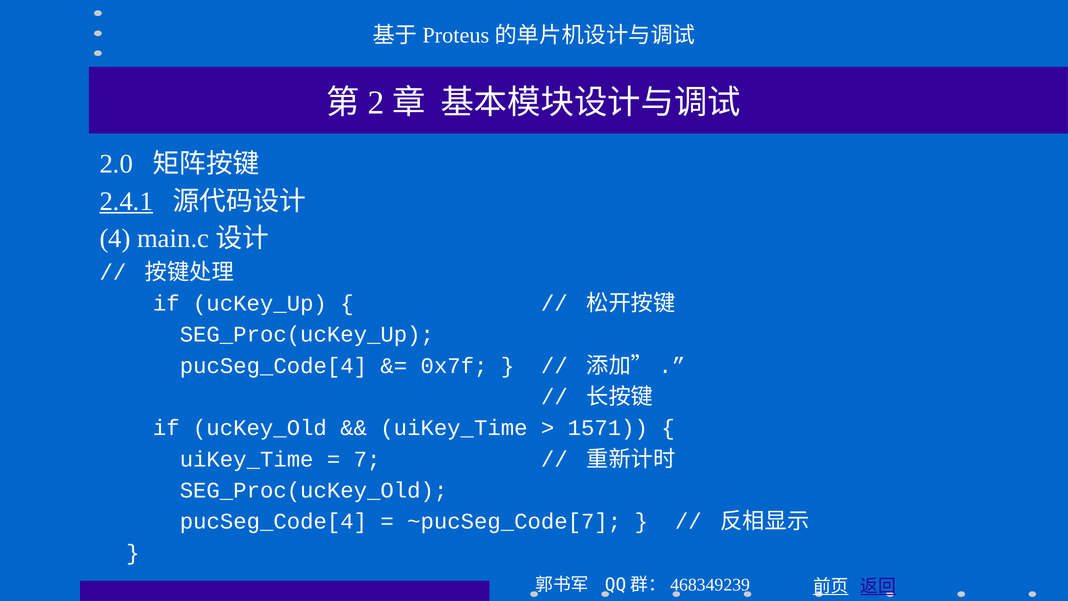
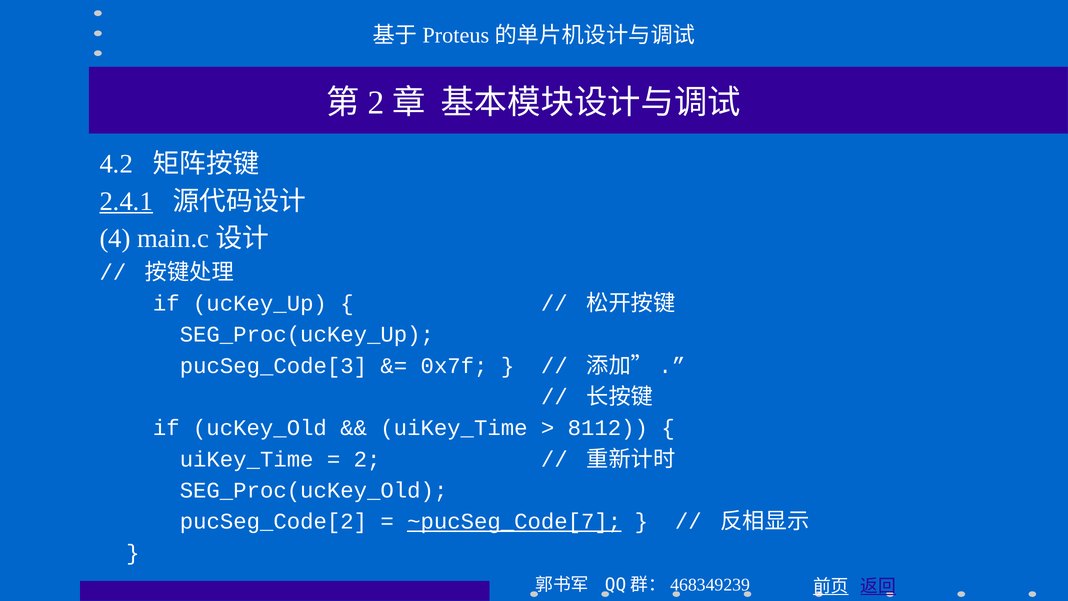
2.0: 2.0 -> 4.2
pucSeg_Code[4 at (273, 366): pucSeg_Code[4 -> pucSeg_Code[3
1571: 1571 -> 8112
7 at (367, 459): 7 -> 2
pucSeg_Code[4 at (273, 521): pucSeg_Code[4 -> pucSeg_Code[2
~pucSeg_Code[7 underline: none -> present
